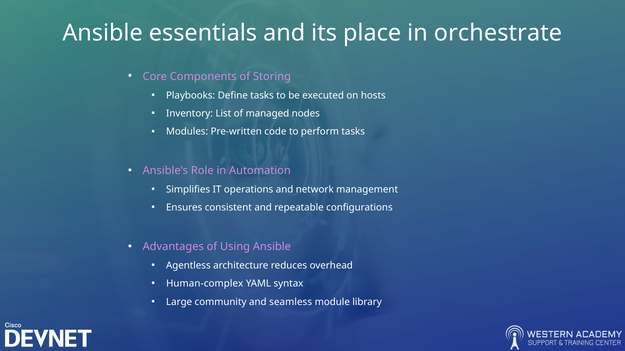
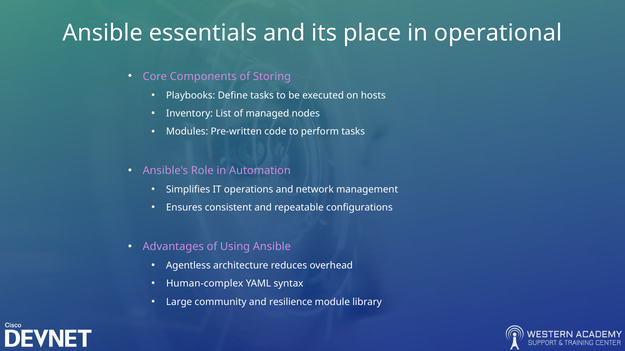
orchestrate: orchestrate -> operational
seamless: seamless -> resilience
